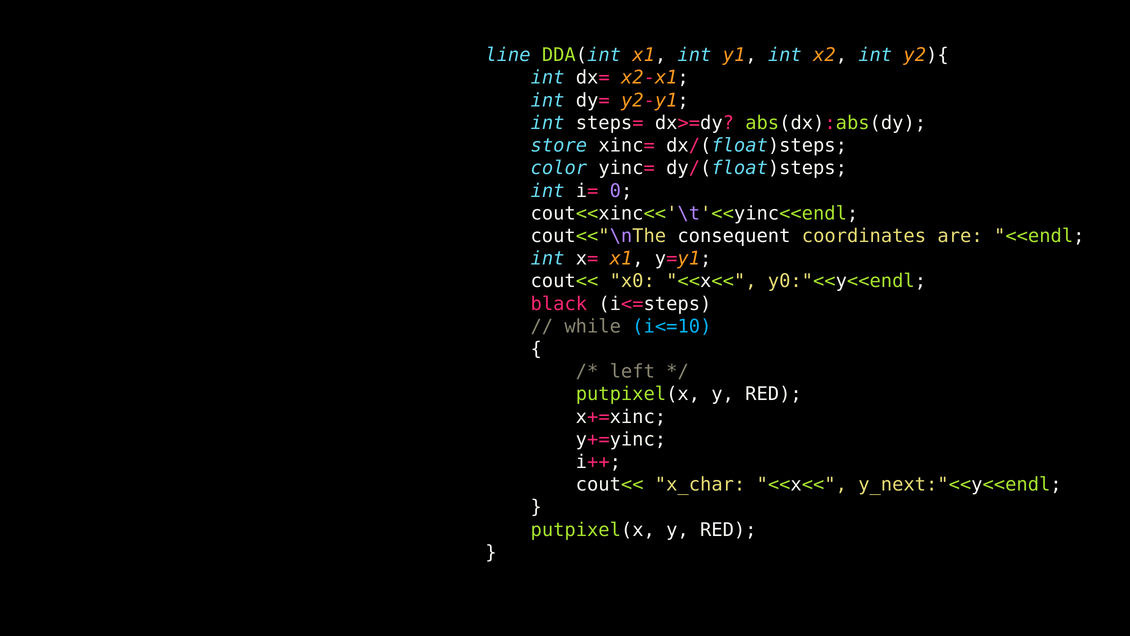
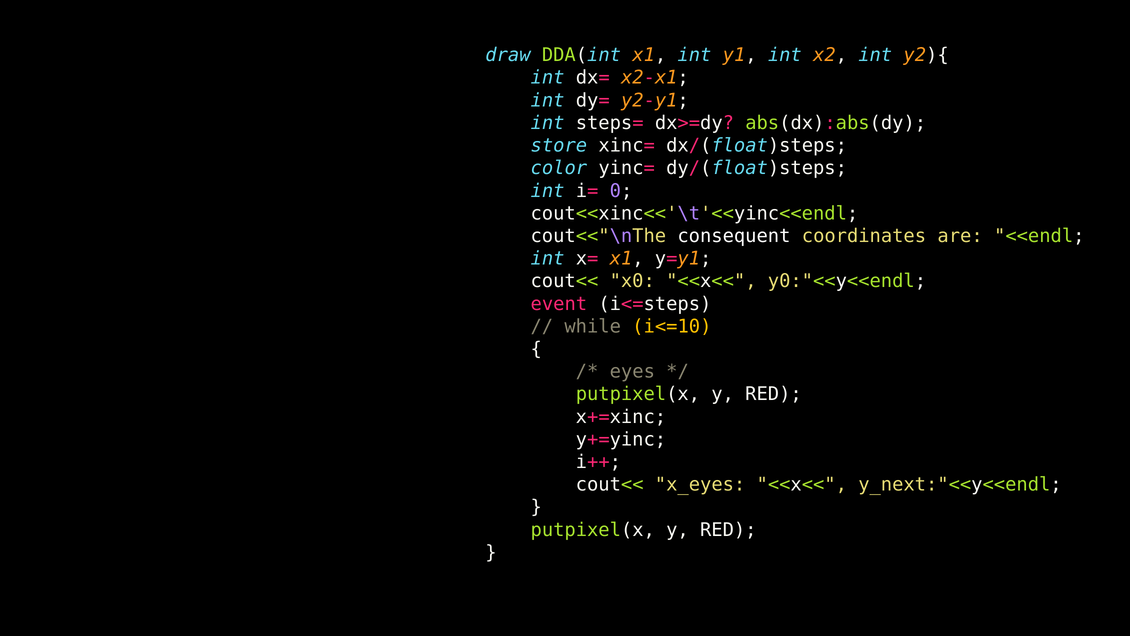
line: line -> draw
black: black -> event
i<=10 colour: light blue -> yellow
left: left -> eyes
x_char: x_char -> x_eyes
